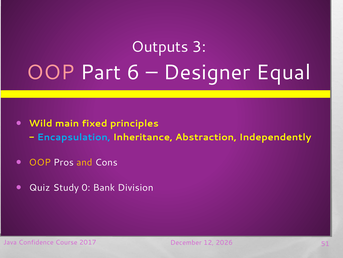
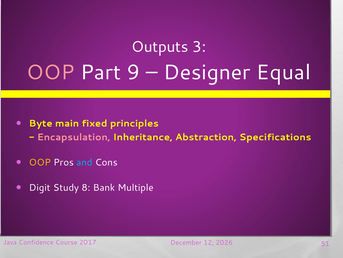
6: 6 -> 9
Wild: Wild -> Byte
Encapsulation colour: light blue -> pink
Independently: Independently -> Specifications
and colour: yellow -> light blue
Quiz: Quiz -> Digit
0: 0 -> 8
Division: Division -> Multiple
